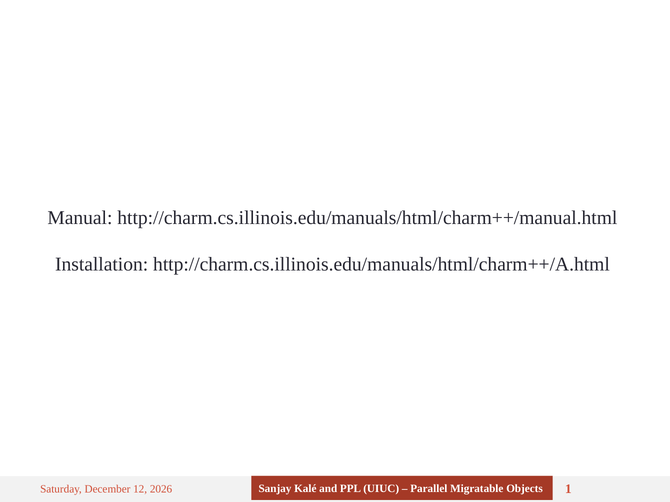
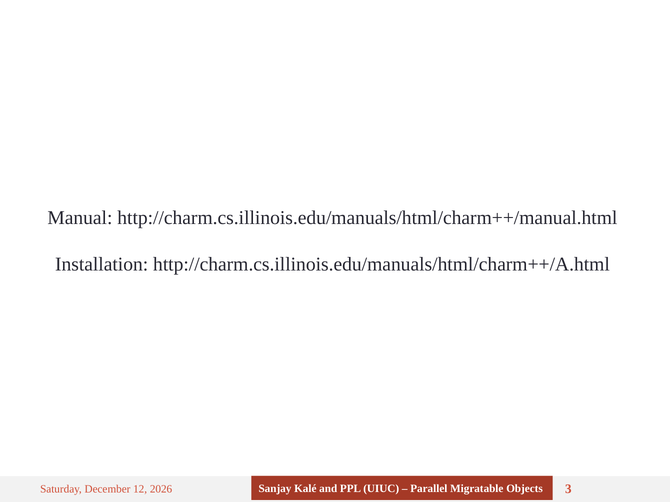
1: 1 -> 3
